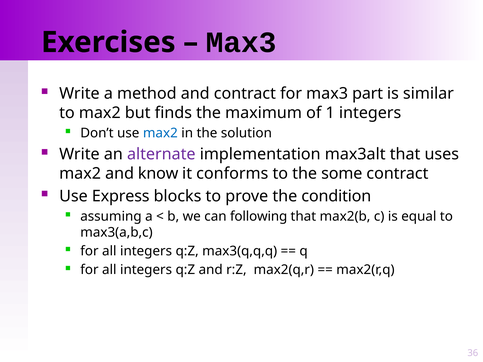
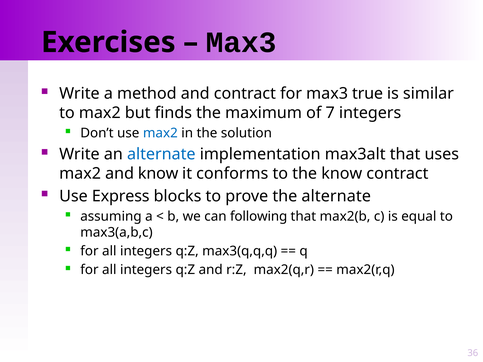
part: part -> true
1: 1 -> 7
alternate at (161, 154) colour: purple -> blue
the some: some -> know
the condition: condition -> alternate
